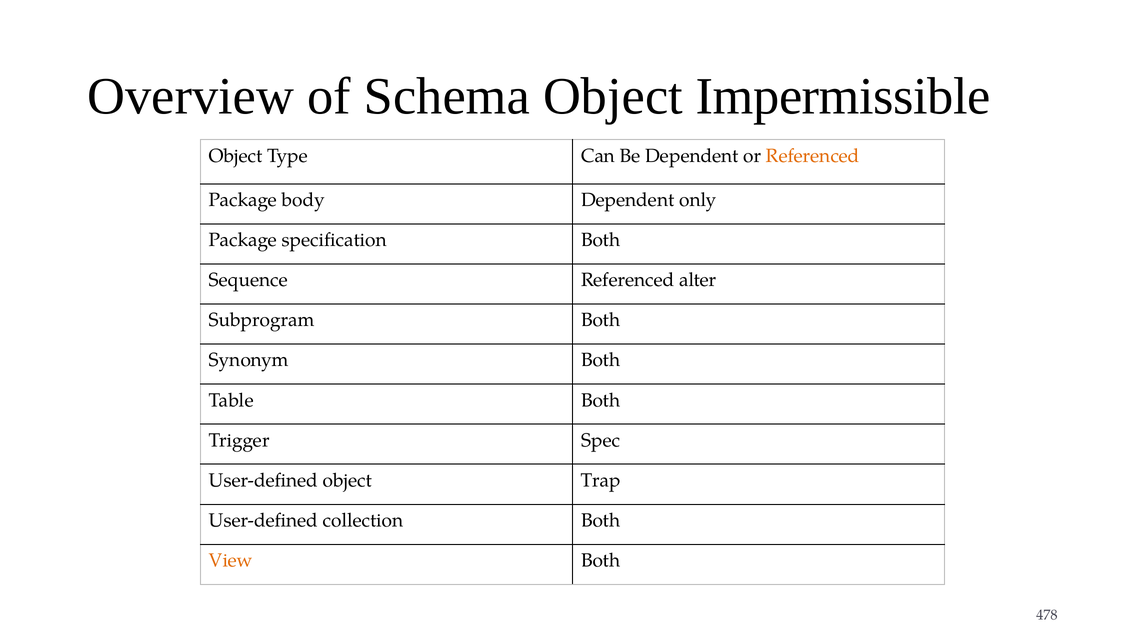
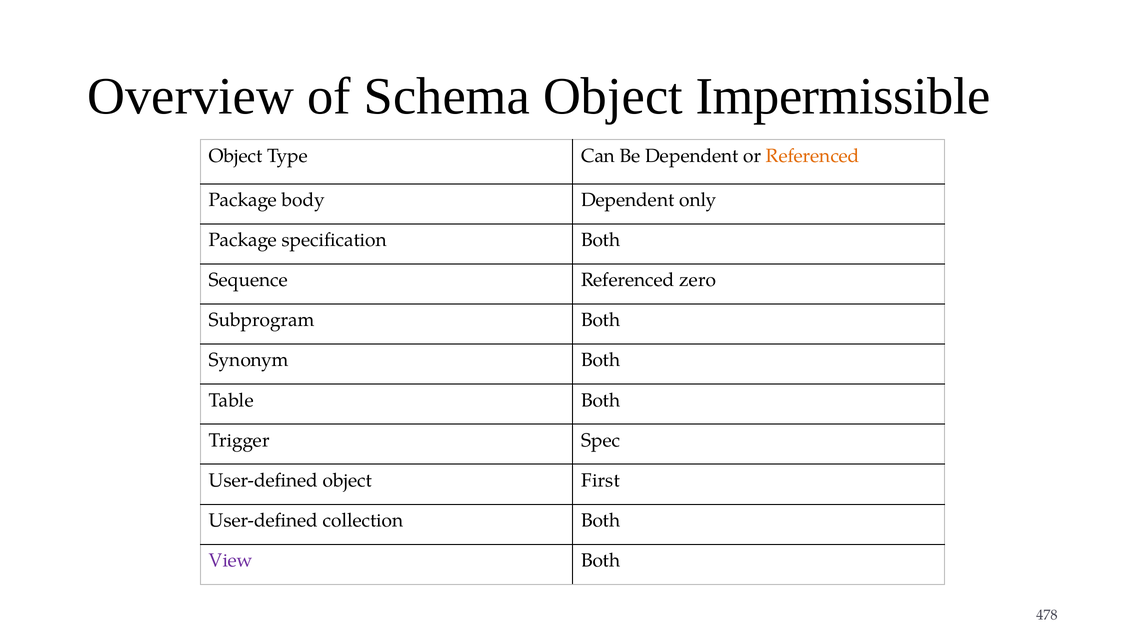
alter: alter -> zero
Trap: Trap -> First
View colour: orange -> purple
